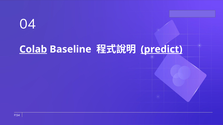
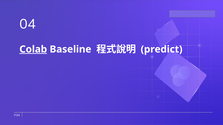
predict underline: present -> none
